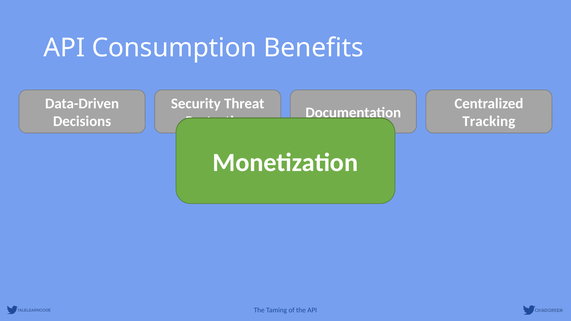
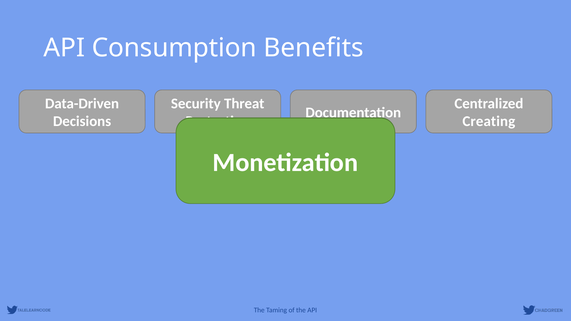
Tracking: Tracking -> Creating
